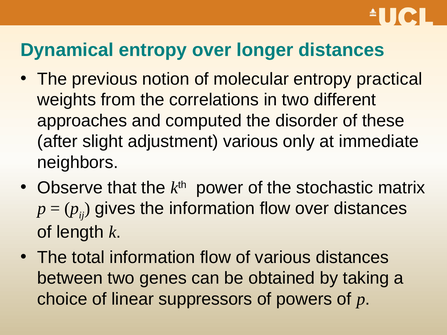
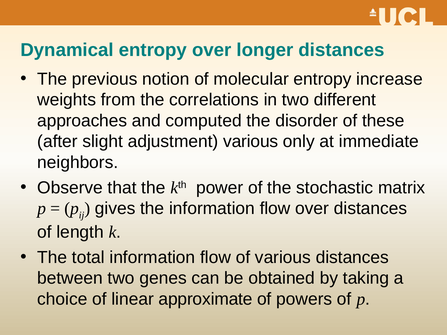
practical: practical -> increase
suppressors: suppressors -> approximate
